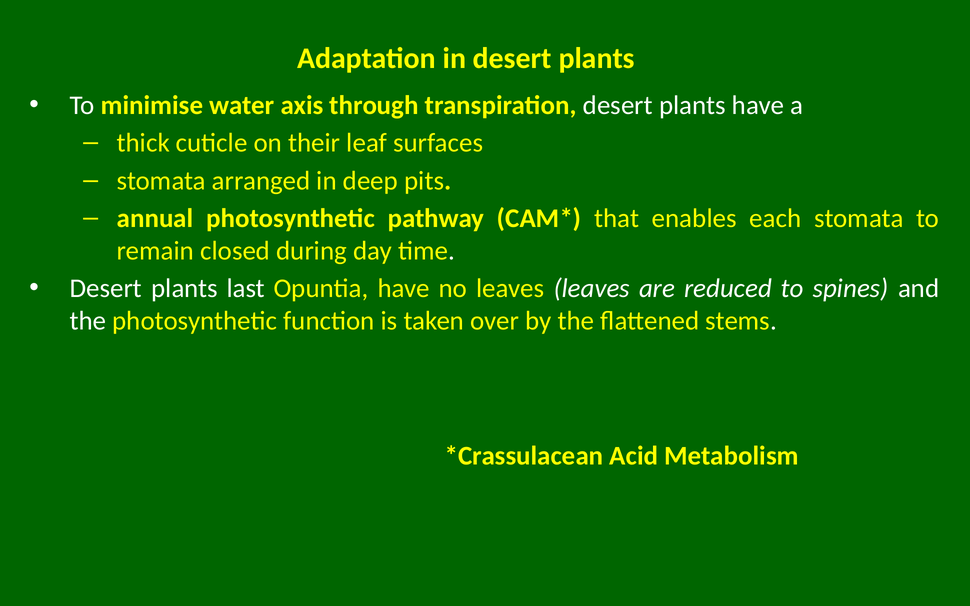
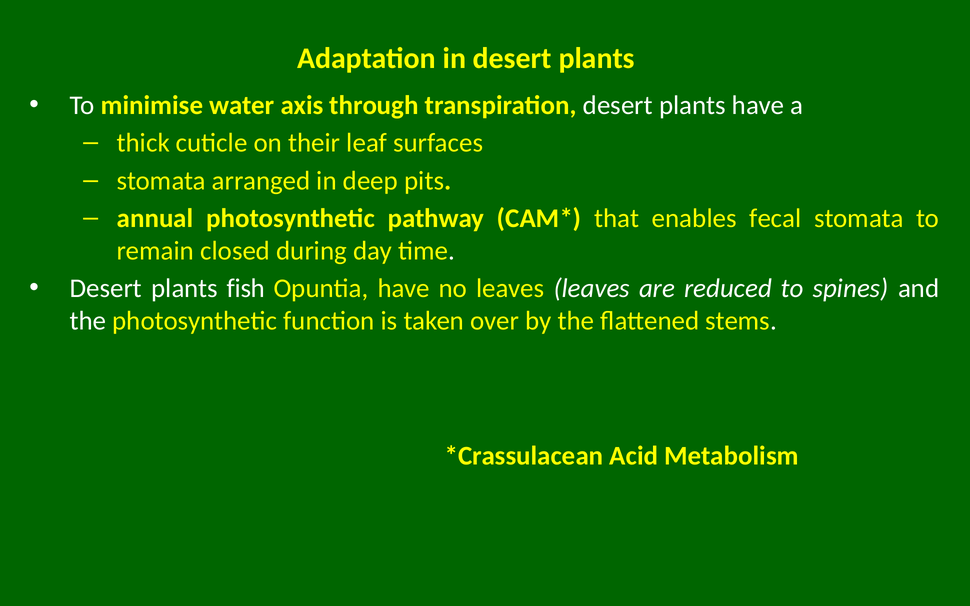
each: each -> fecal
last: last -> fish
